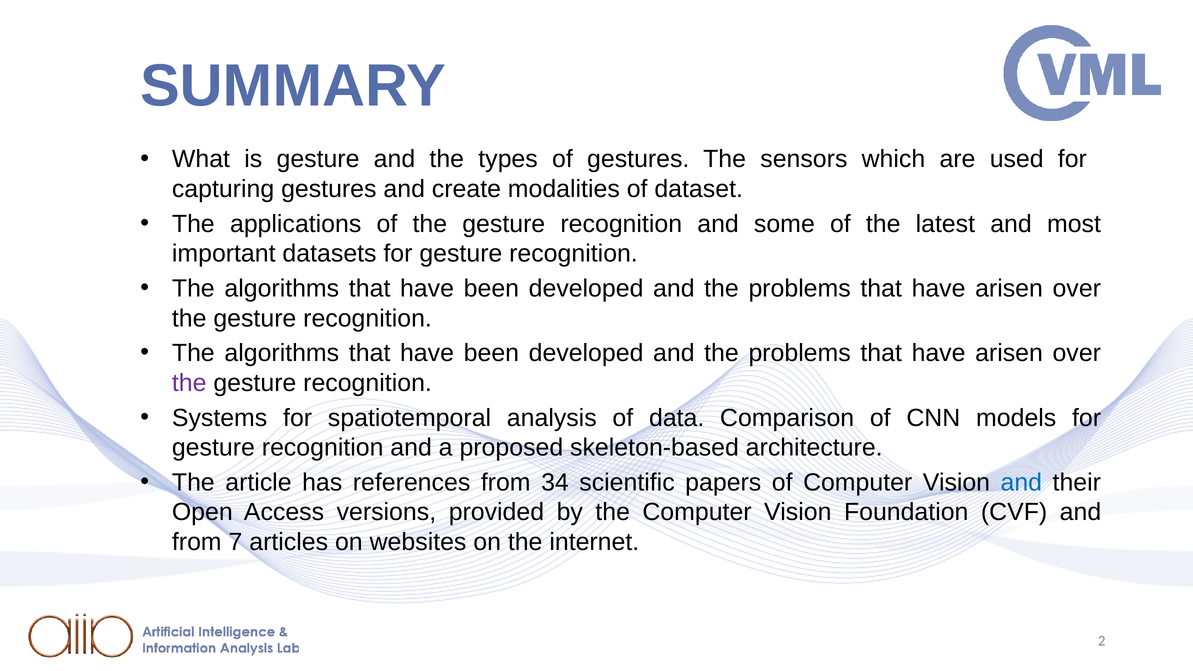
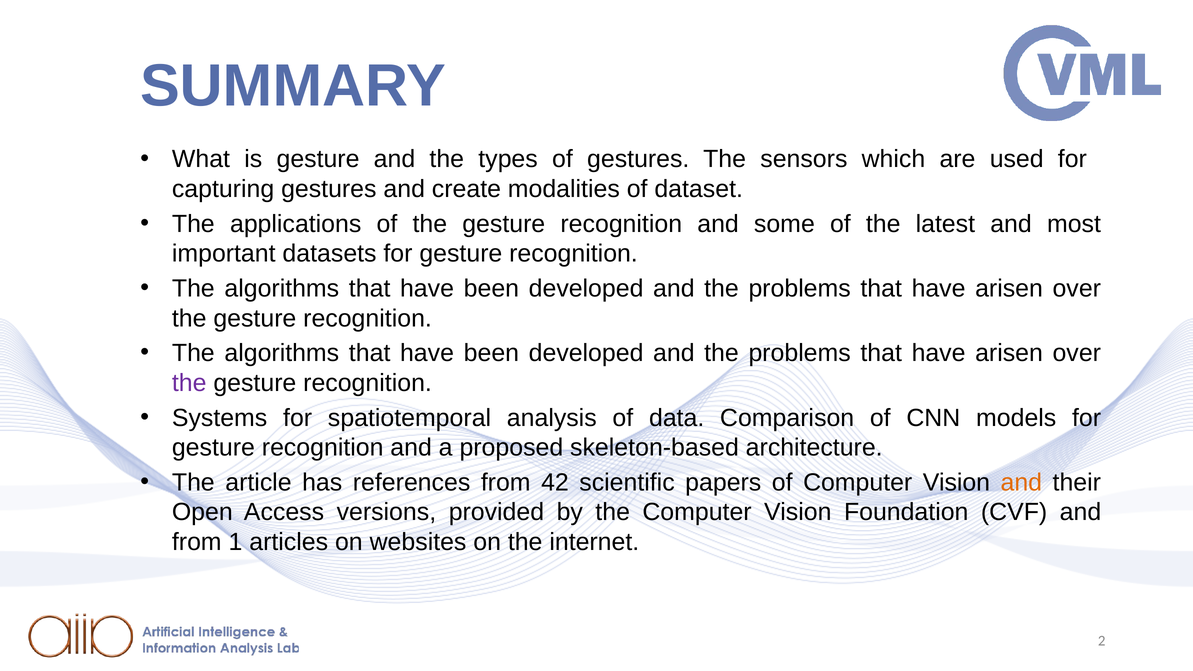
34: 34 -> 42
and at (1021, 482) colour: blue -> orange
7: 7 -> 1
